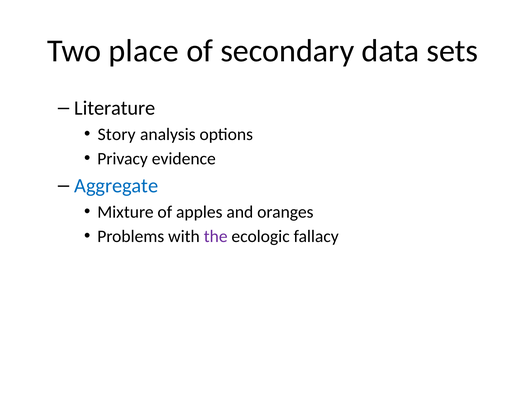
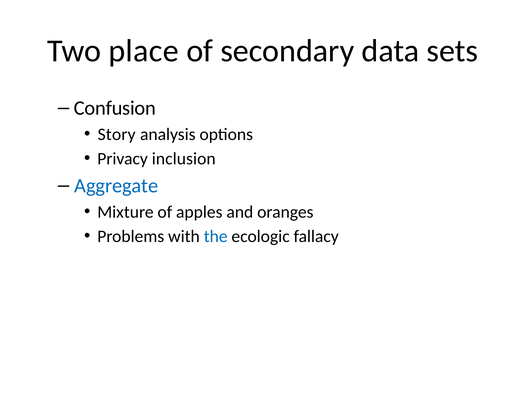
Literature: Literature -> Confusion
evidence: evidence -> inclusion
the colour: purple -> blue
